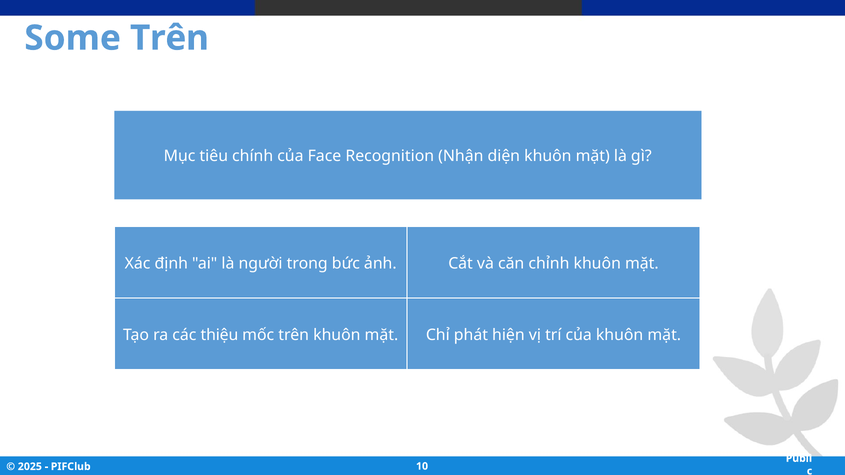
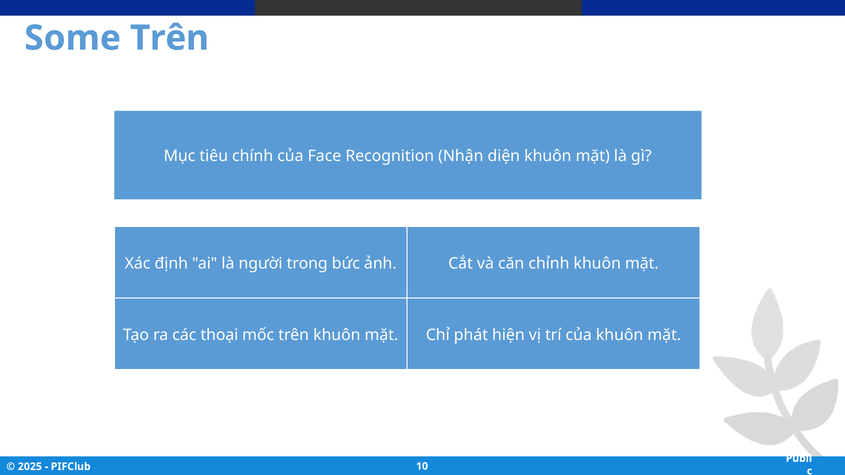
thiệu: thiệu -> thoại
